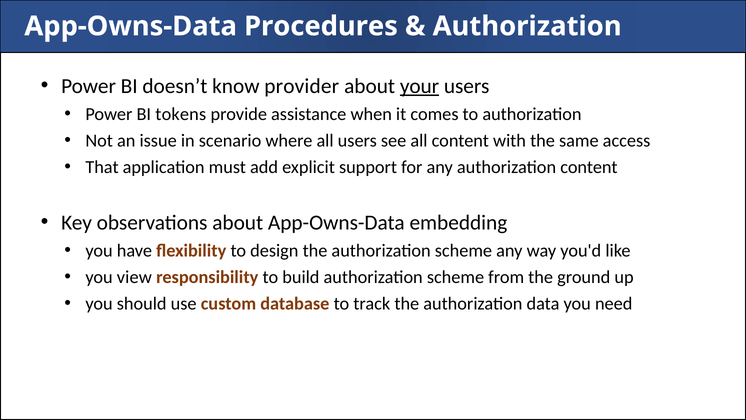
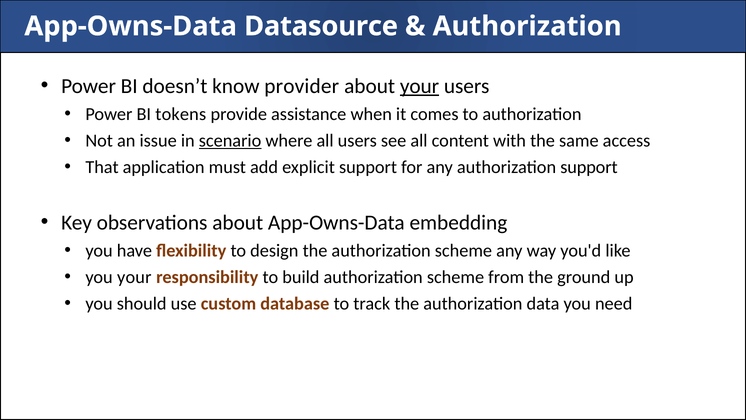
Procedures: Procedures -> Datasource
scenario underline: none -> present
authorization content: content -> support
you view: view -> your
